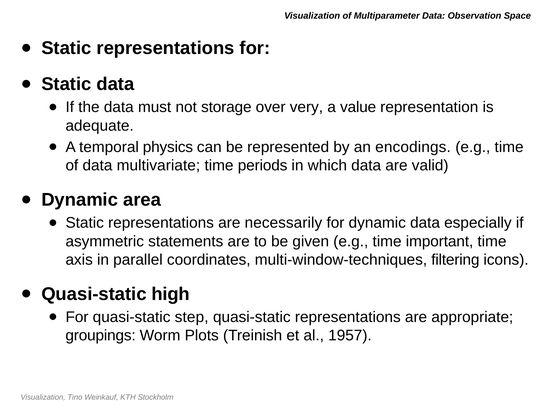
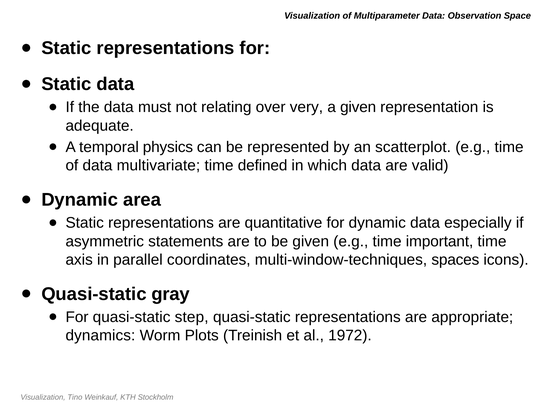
storage: storage -> relating
a value: value -> given
encodings: encodings -> scatterplot
periods: periods -> defined
necessarily: necessarily -> quantitative
filtering: filtering -> spaces
high: high -> gray
groupings: groupings -> dynamics
1957: 1957 -> 1972
